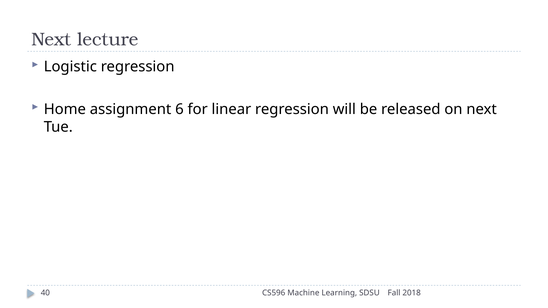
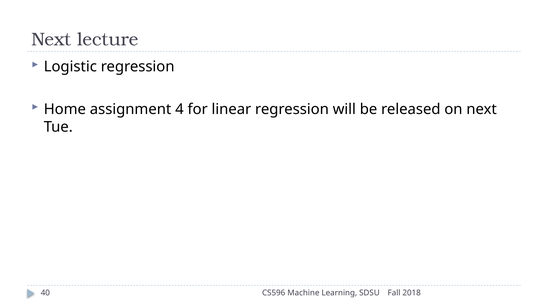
6: 6 -> 4
